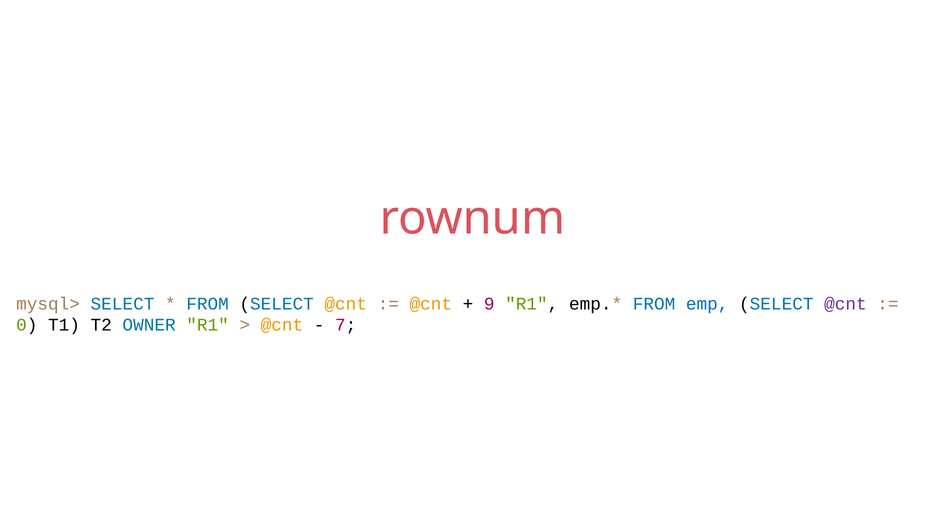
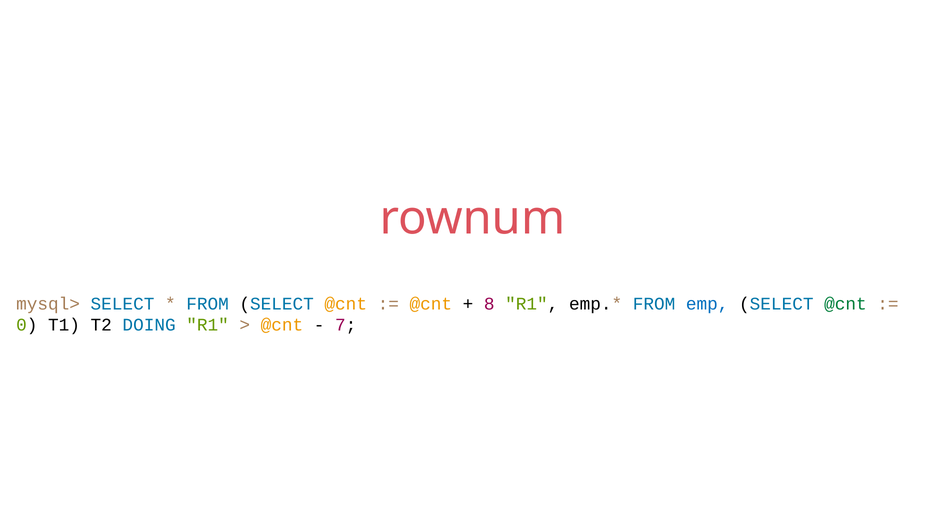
9: 9 -> 8
@cnt at (845, 303) colour: purple -> green
OWNER: OWNER -> DOING
